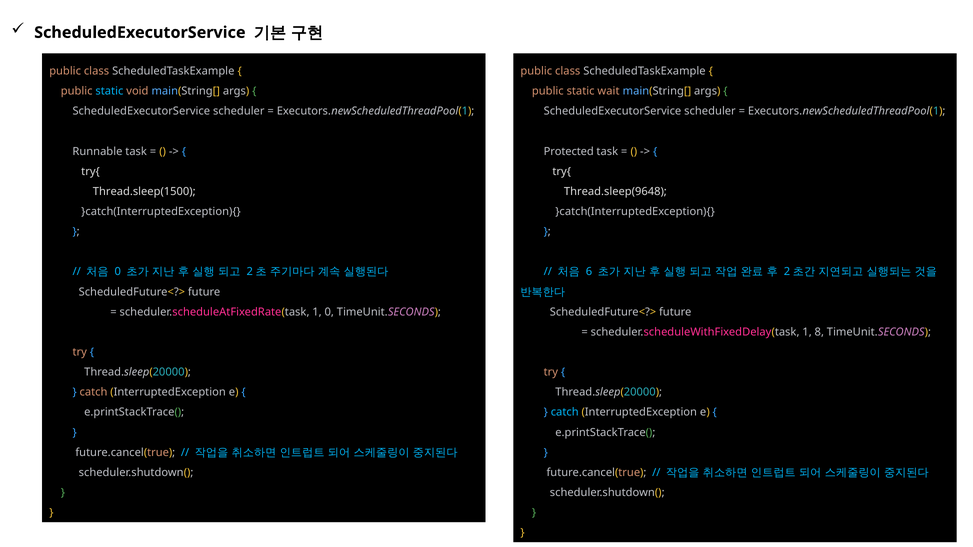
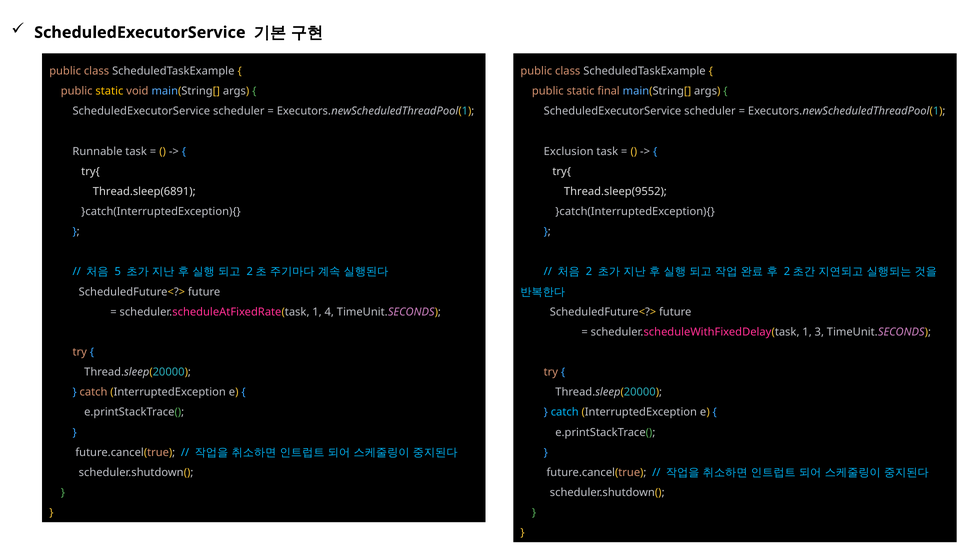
wait: wait -> final
static at (109, 91) colour: light blue -> yellow
Protected: Protected -> Exclusion
Thread.sleep(1500: Thread.sleep(1500 -> Thread.sleep(6891
Thread.sleep(9648: Thread.sleep(9648 -> Thread.sleep(9552
0 at (118, 272): 0 -> 5
6: 6 -> 2
1 0: 0 -> 4
8: 8 -> 3
